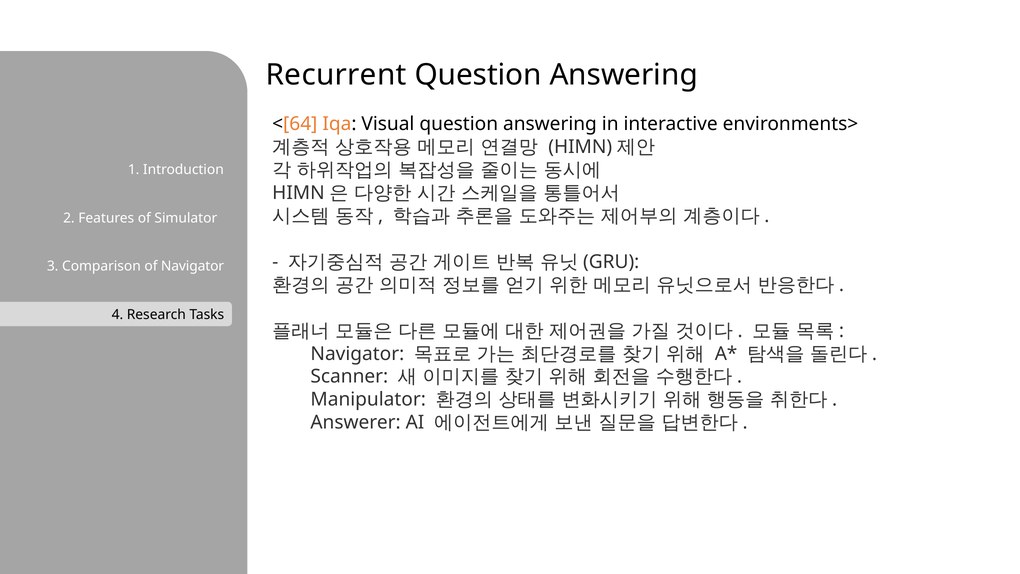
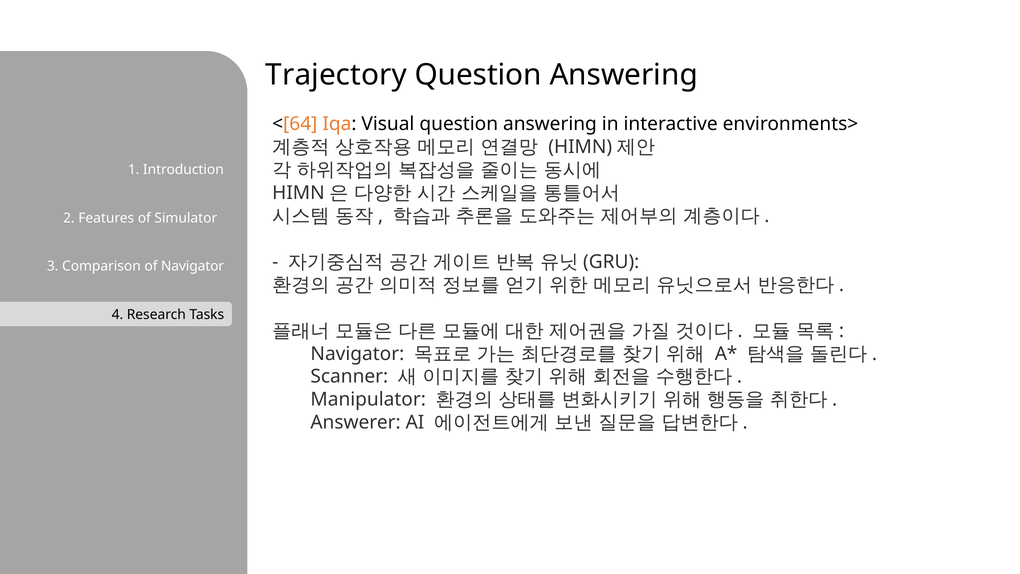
Recurrent: Recurrent -> Trajectory
